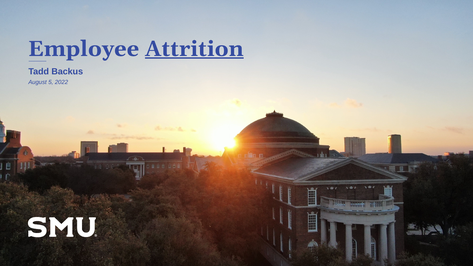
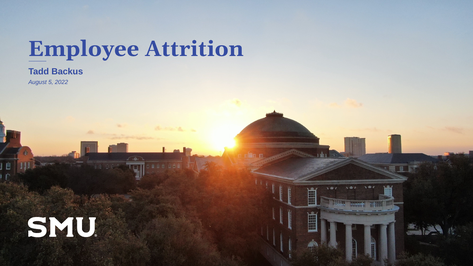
Attrition underline: present -> none
